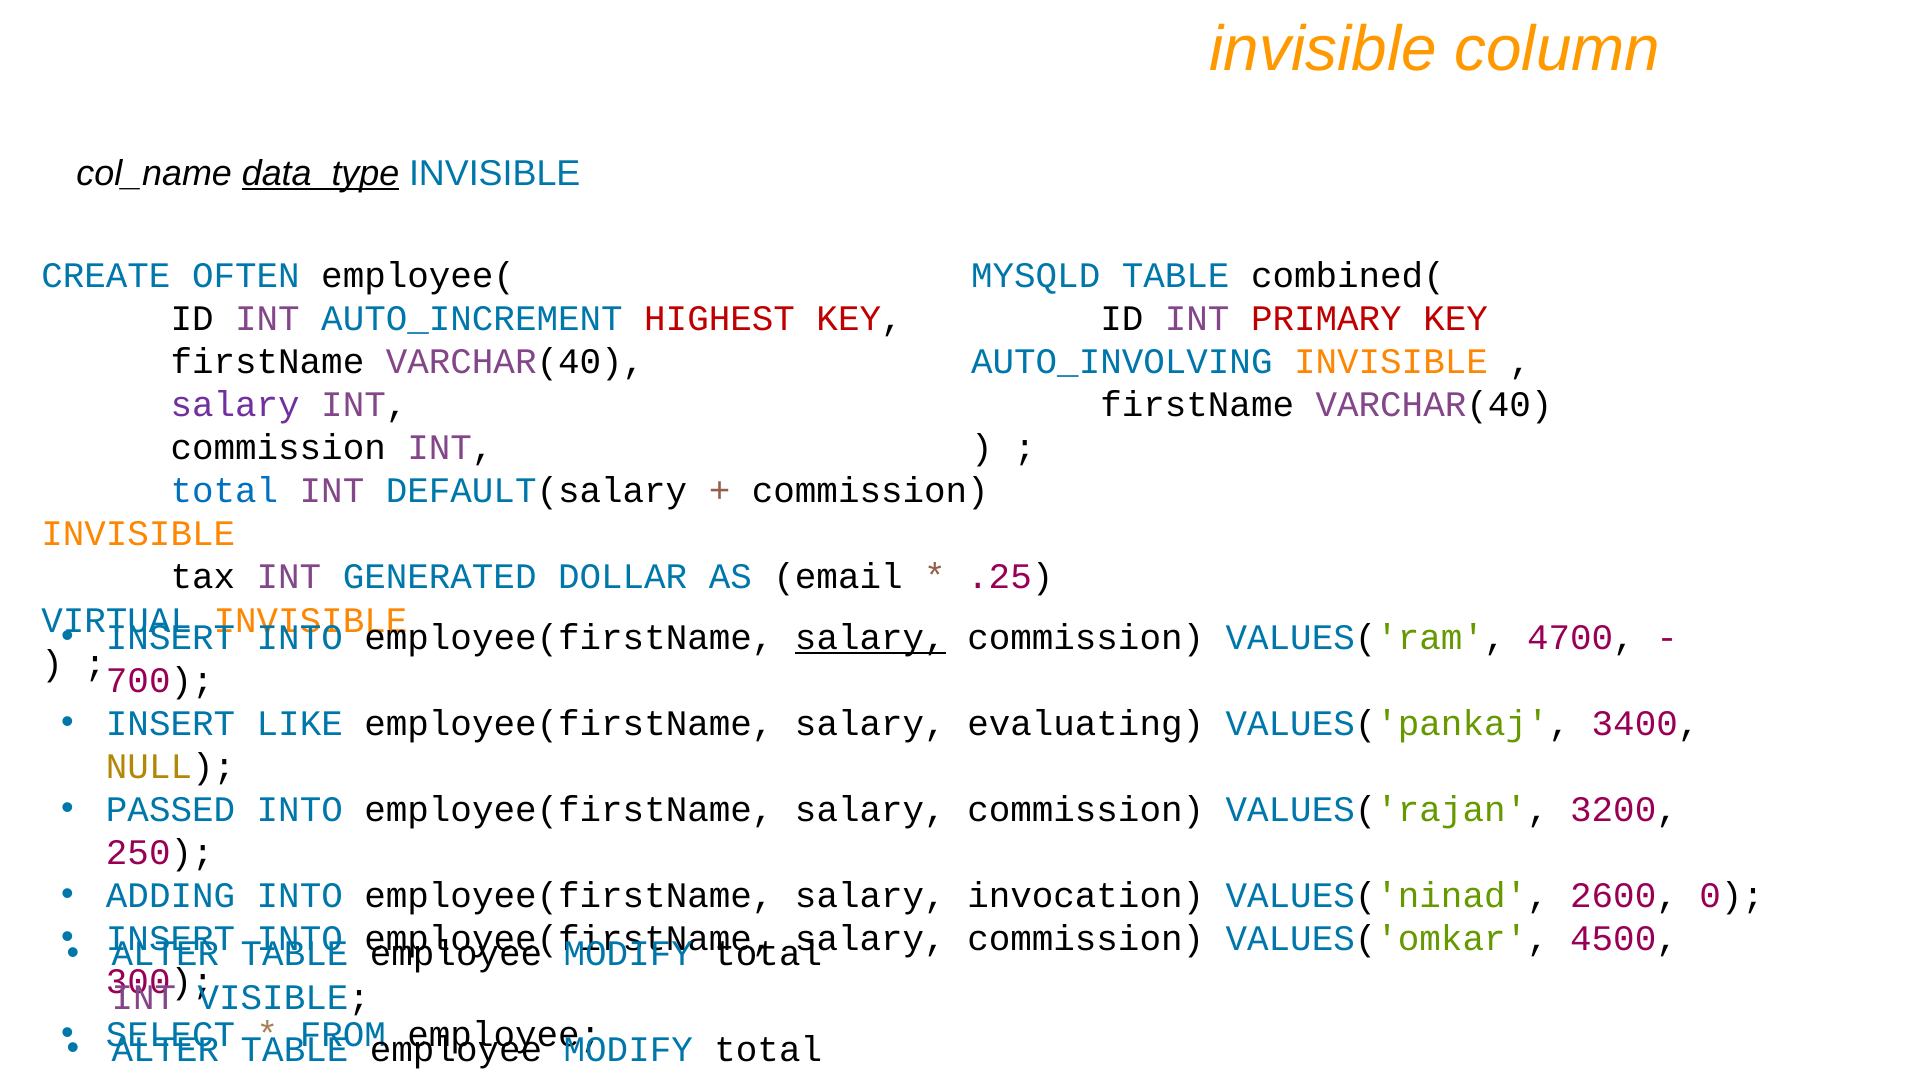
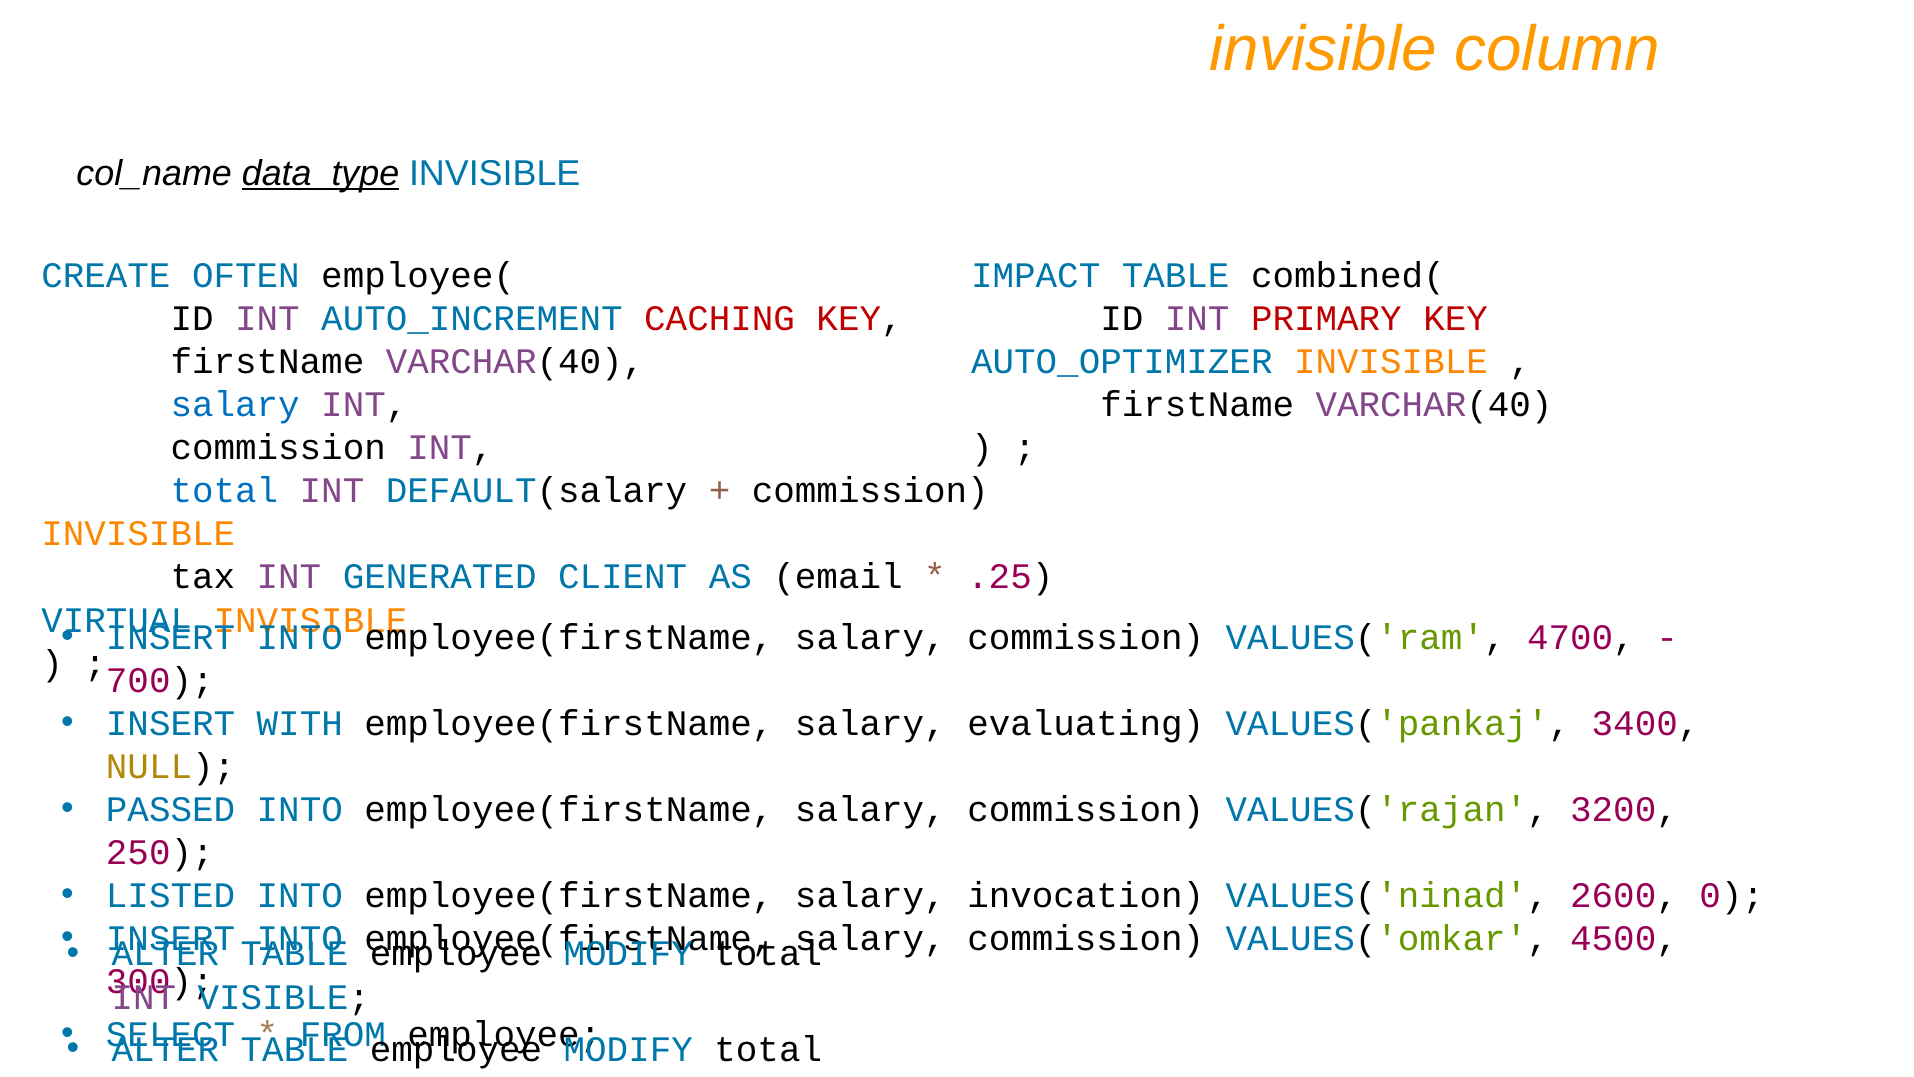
MYSQLD: MYSQLD -> IMPACT
HIGHEST: HIGHEST -> CACHING
AUTO_INVOLVING: AUTO_INVOLVING -> AUTO_OPTIMIZER
salary at (235, 405) colour: purple -> blue
DOLLAR: DOLLAR -> CLIENT
salary at (870, 637) underline: present -> none
LIKE: LIKE -> WITH
ADDING: ADDING -> LISTED
